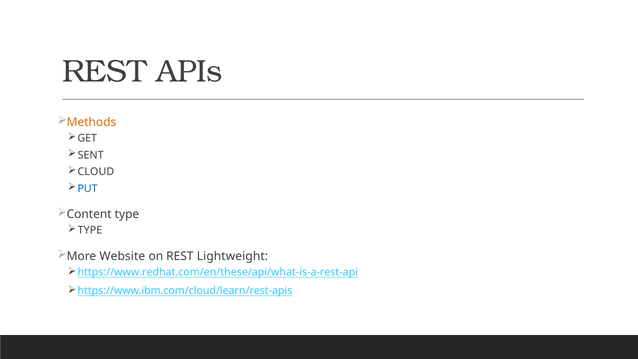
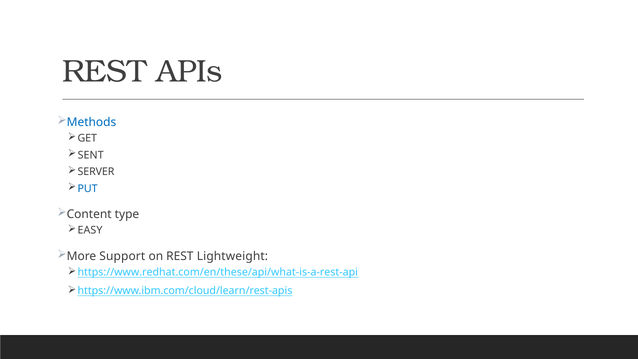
Methods colour: orange -> blue
CLOUD: CLOUD -> SERVER
TYPE at (90, 230): TYPE -> EASY
Website: Website -> Support
